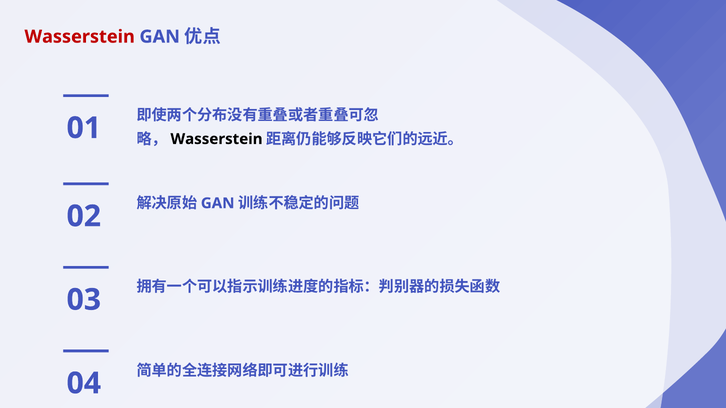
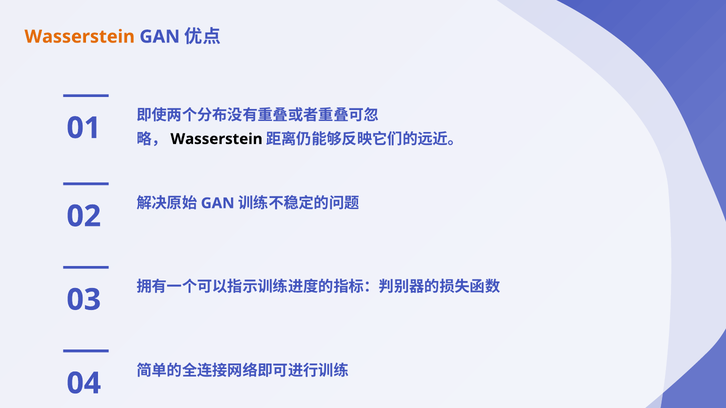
Wasserstein at (80, 37) colour: red -> orange
